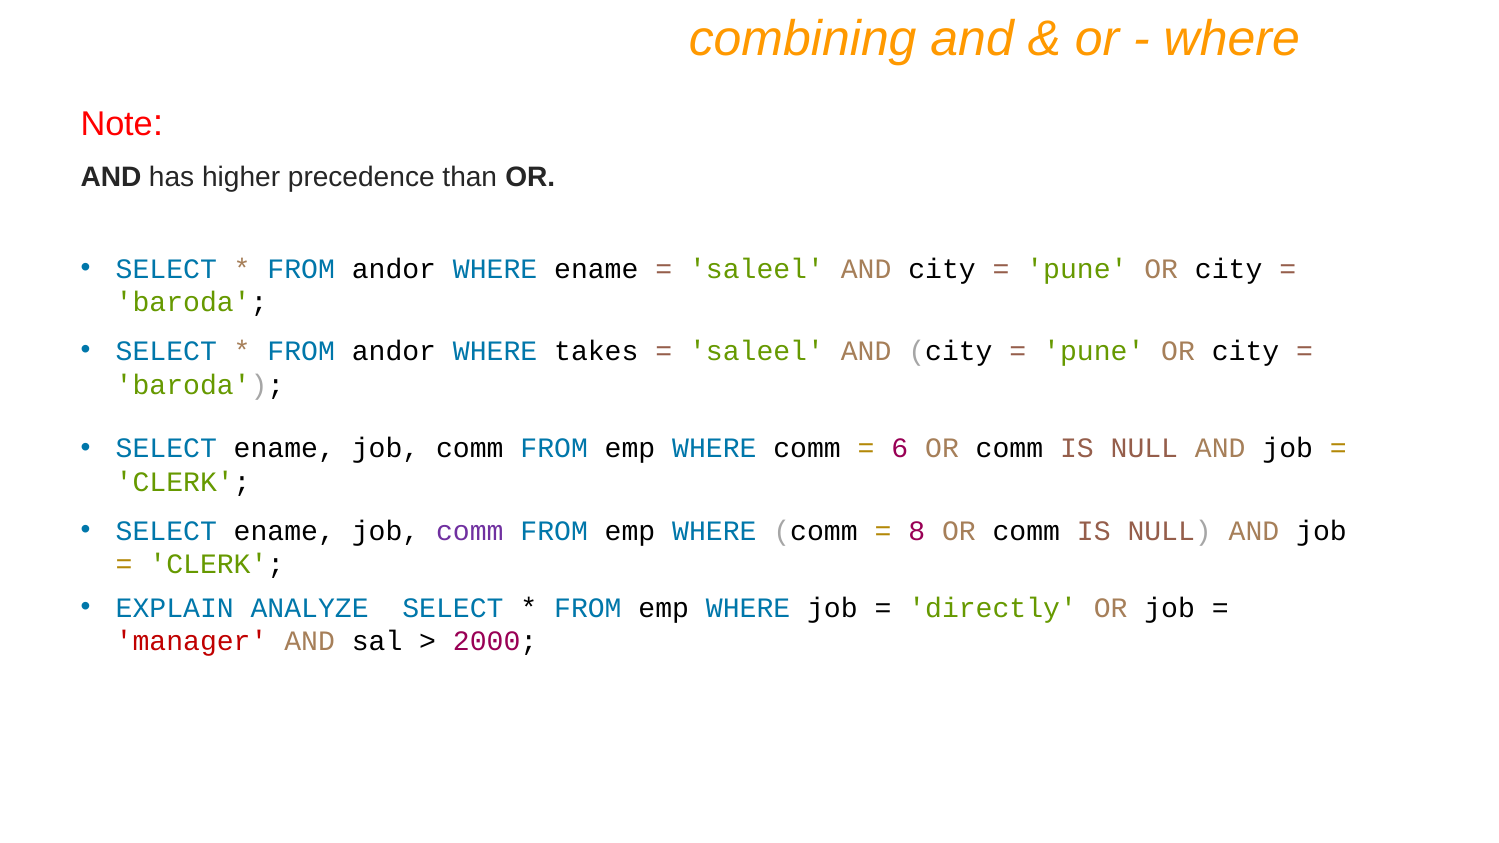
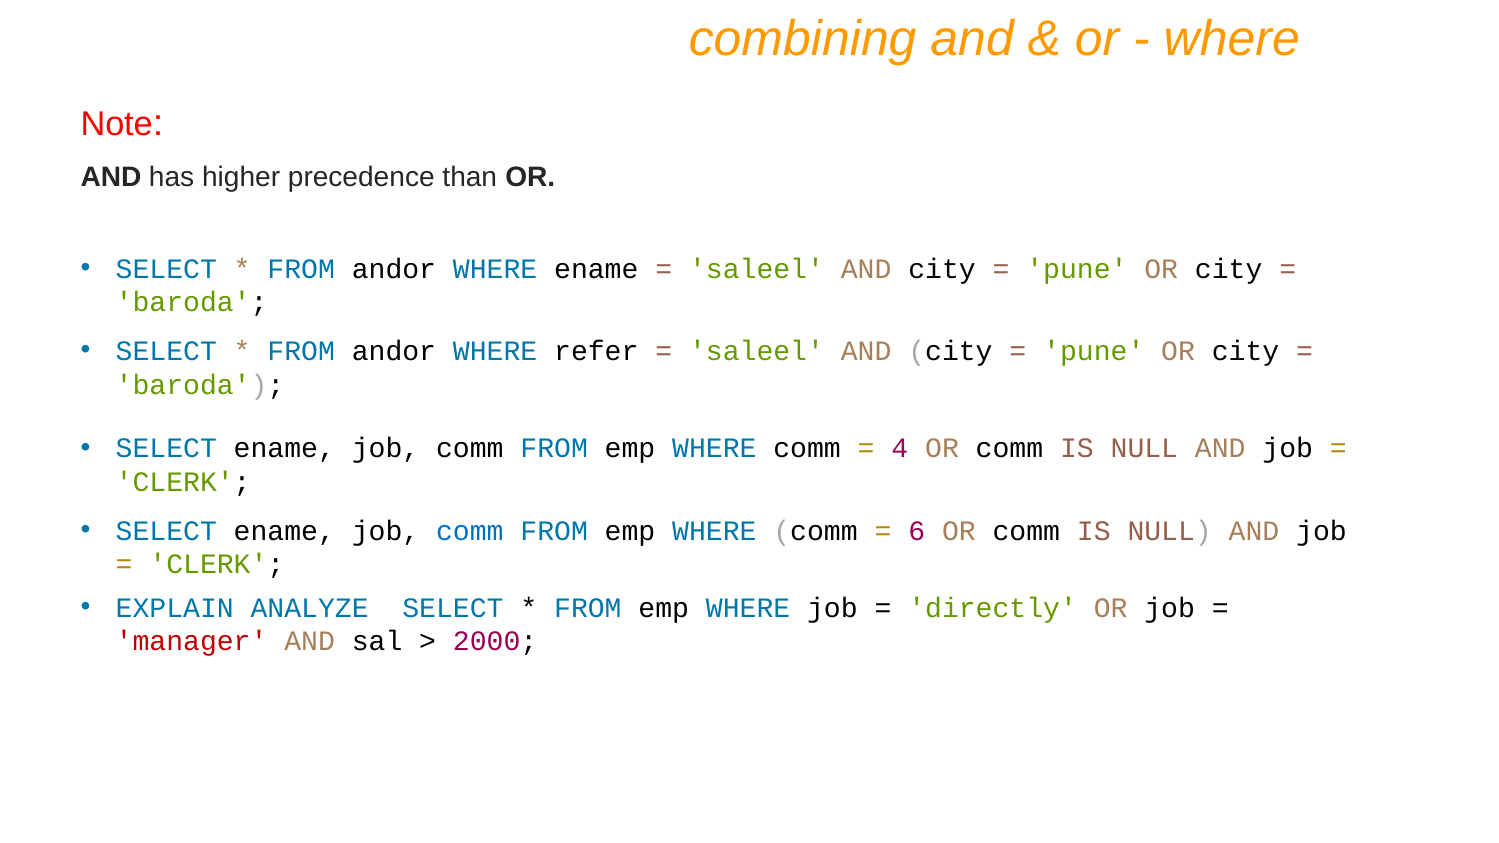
takes: takes -> refer
6: 6 -> 4
comm at (470, 531) colour: purple -> blue
8: 8 -> 6
